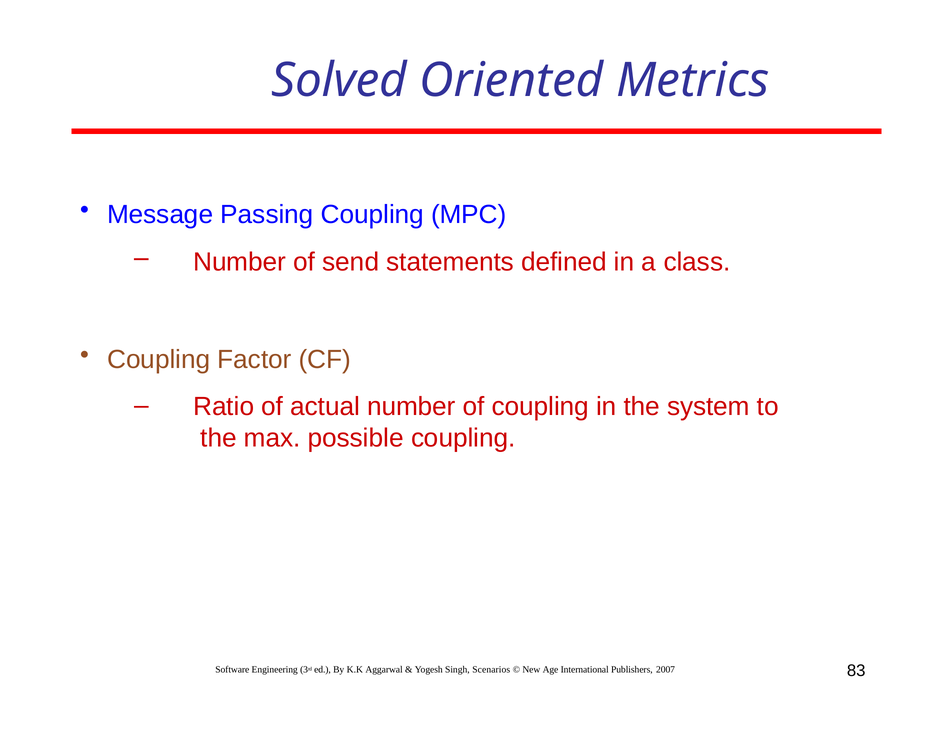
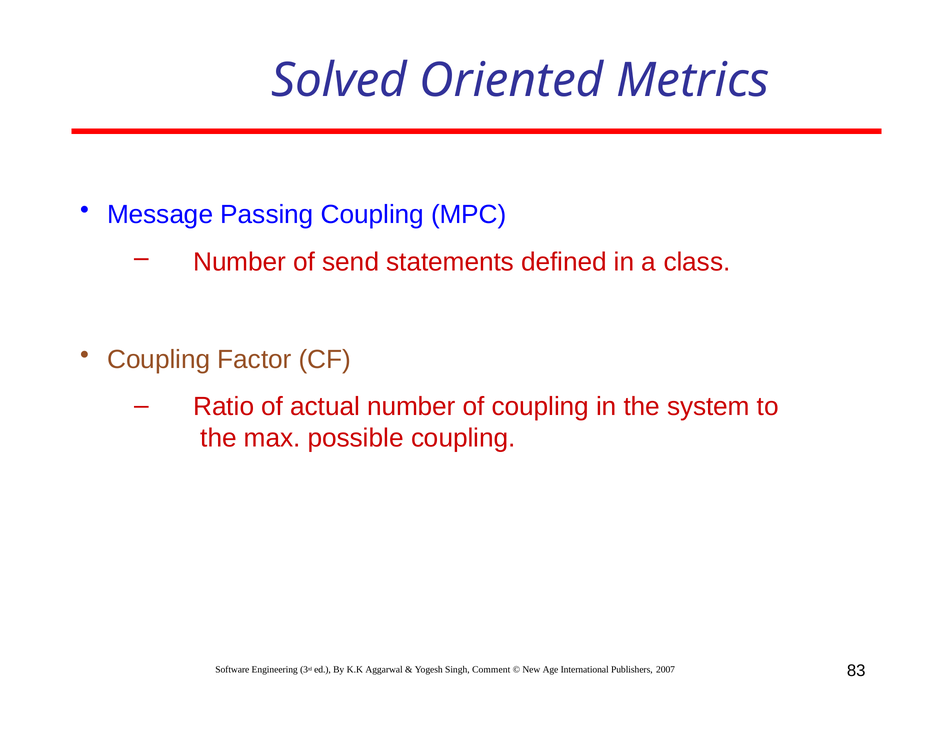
Scenarios: Scenarios -> Comment
